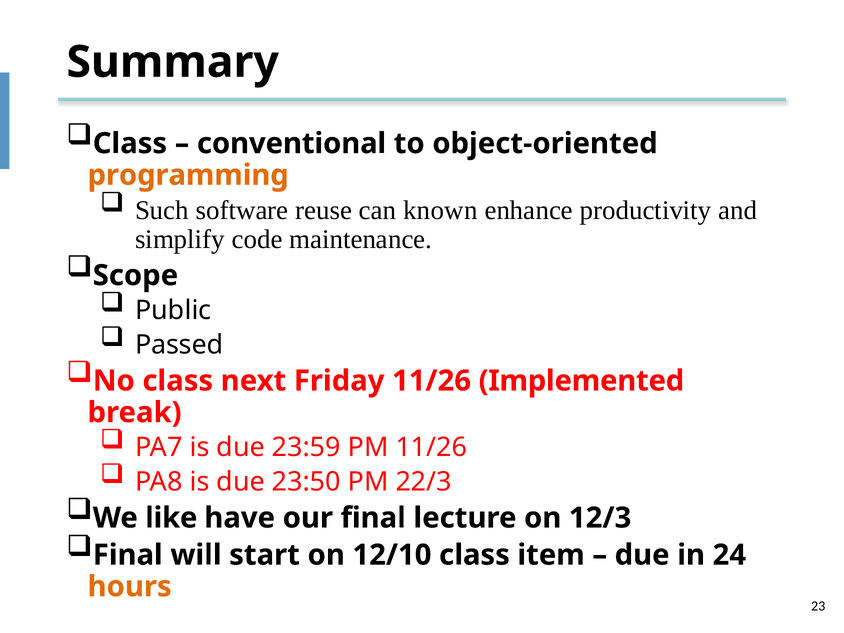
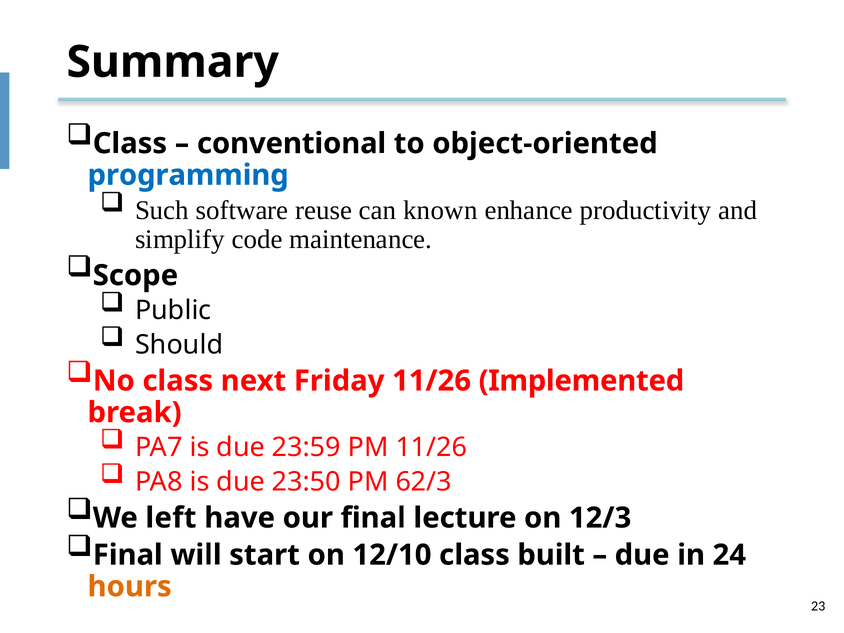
programming colour: orange -> blue
Passed: Passed -> Should
22/3: 22/3 -> 62/3
like: like -> left
item: item -> built
